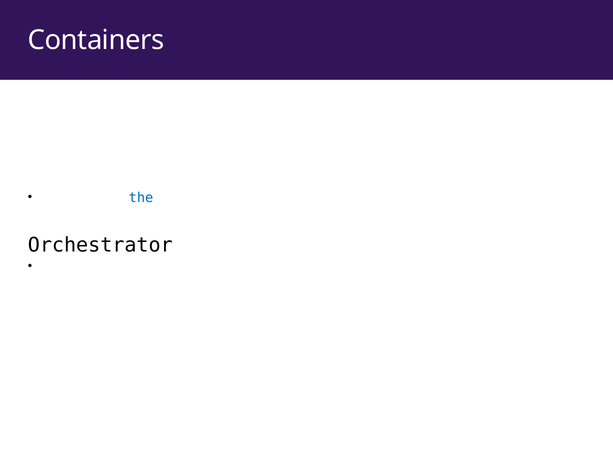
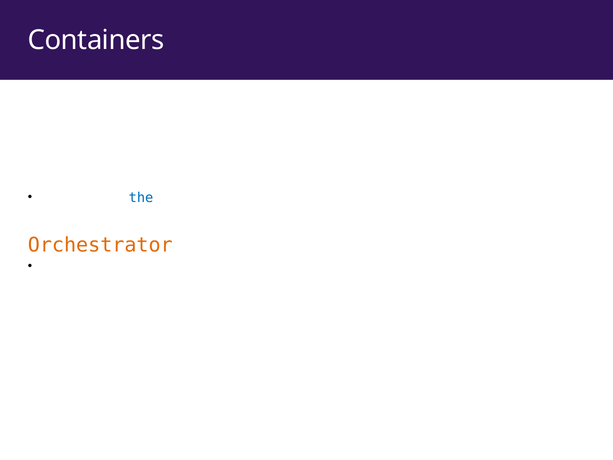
Orchestrator colour: black -> orange
